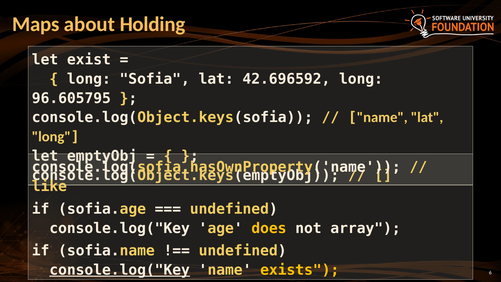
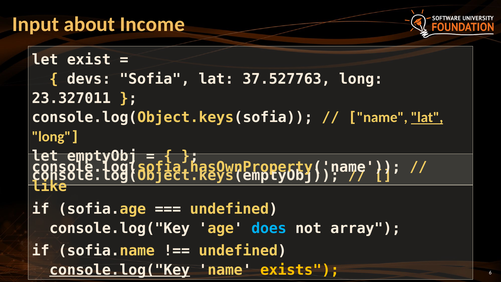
Maps: Maps -> Input
Holding: Holding -> Income
long at (89, 79): long -> devs
42.696592: 42.696592 -> 37.527763
96.605795: 96.605795 -> 23.327011
lat at (427, 117) underline: none -> present
does colour: yellow -> light blue
